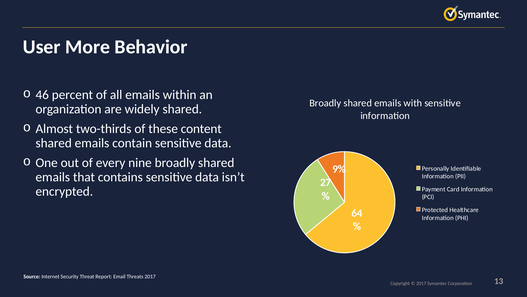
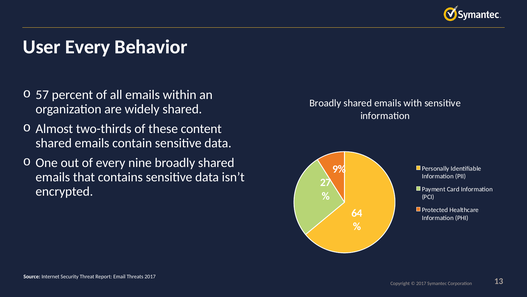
User More: More -> Every
46: 46 -> 57
